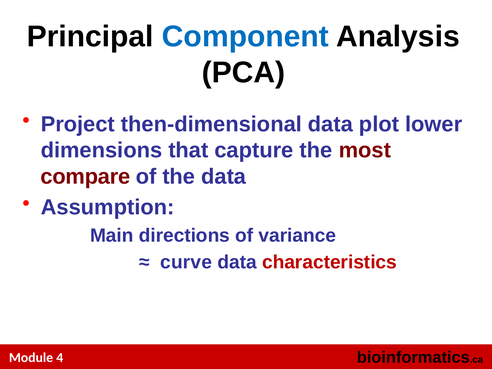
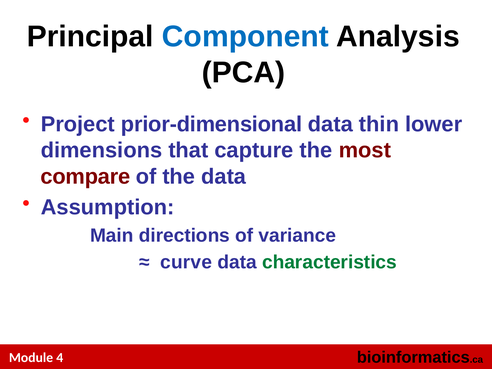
then-dimensional: then-dimensional -> prior-dimensional
plot: plot -> thin
characteristics colour: red -> green
